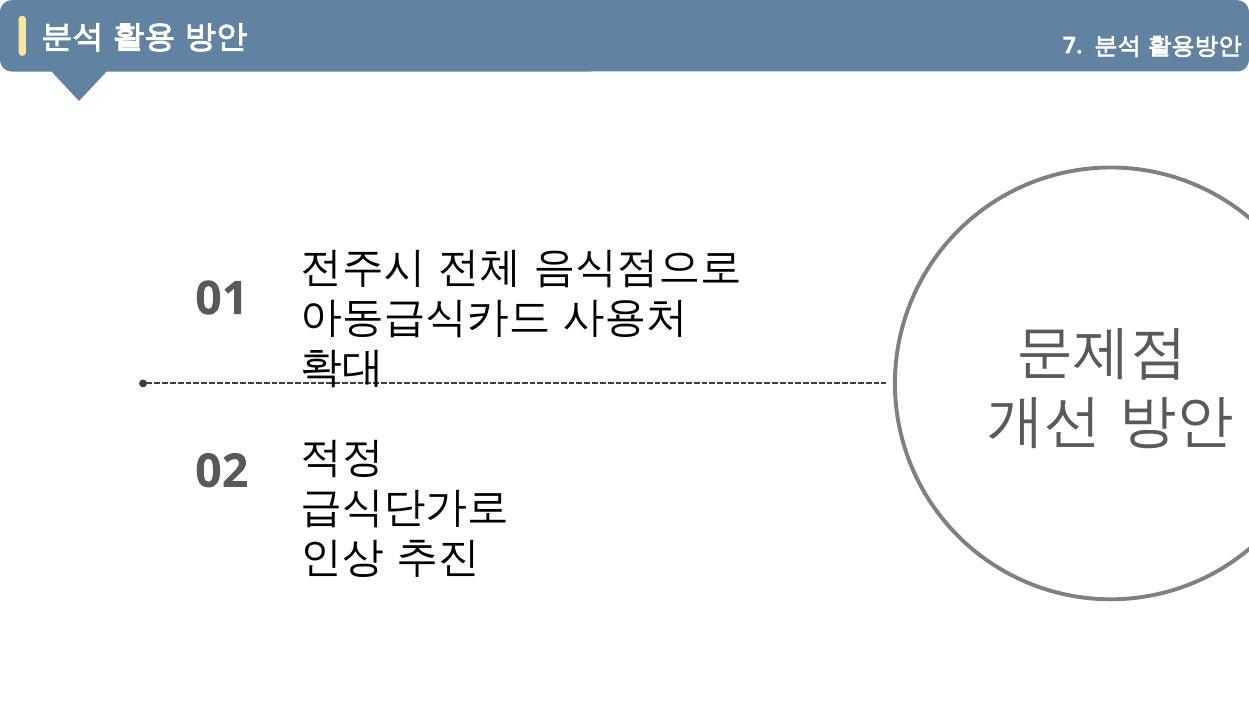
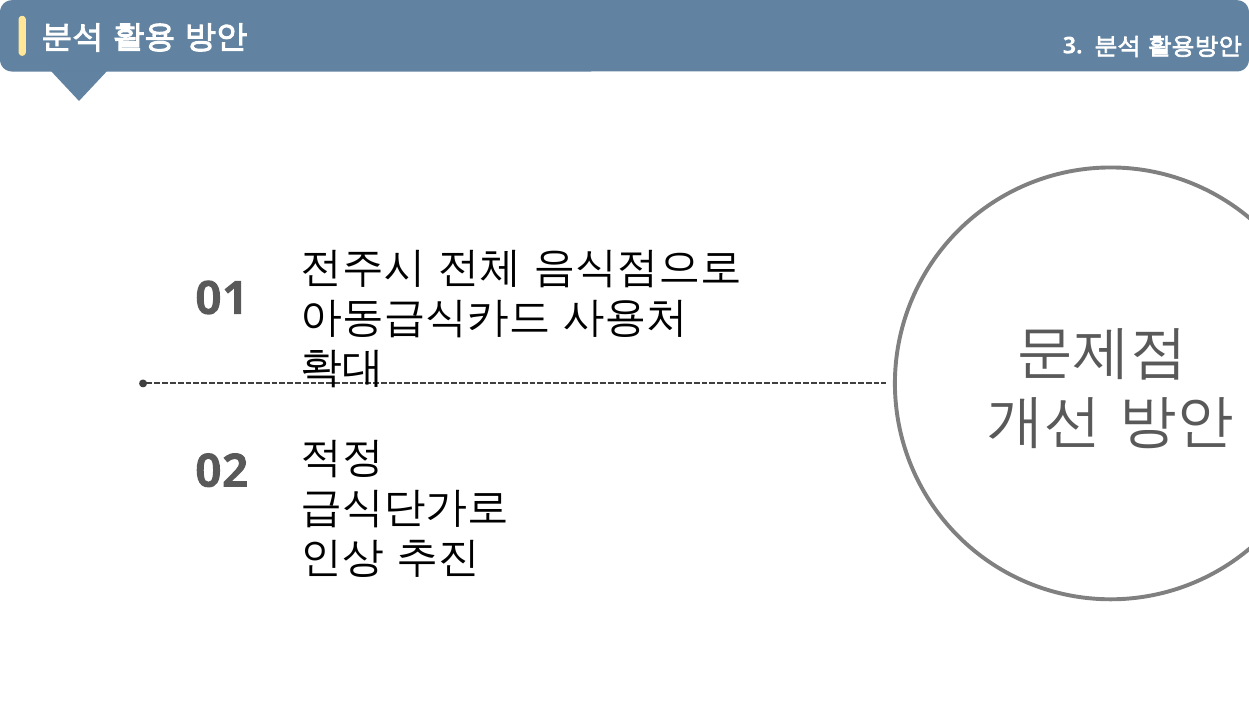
7: 7 -> 3
